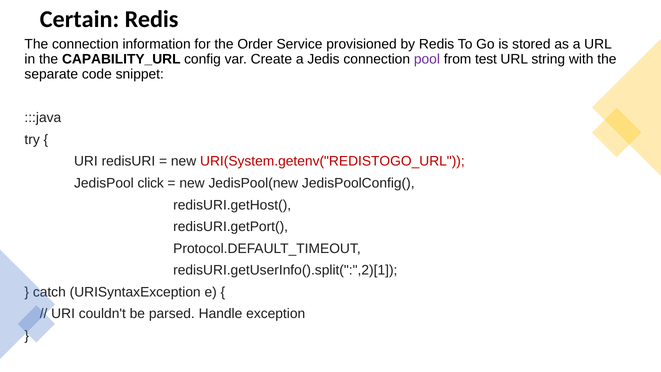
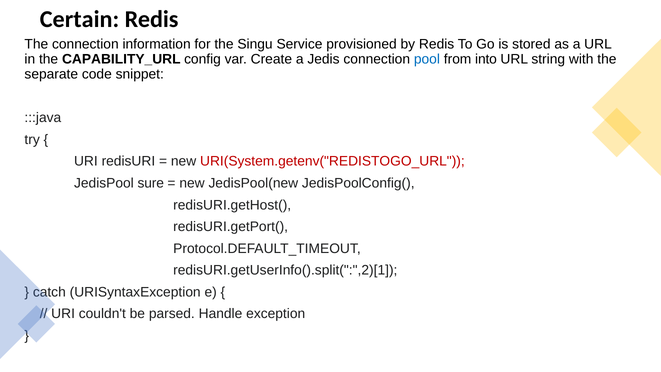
Order: Order -> Singu
pool colour: purple -> blue
test: test -> into
click: click -> sure
